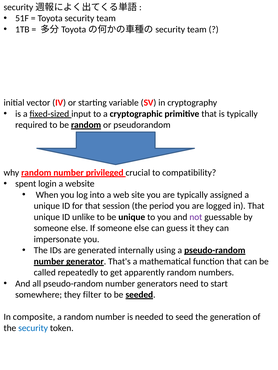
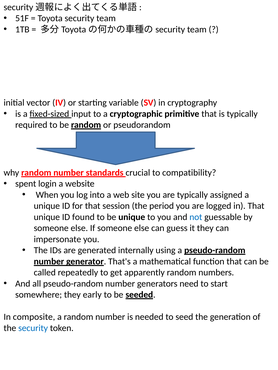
privileged: privileged -> standards
unlike: unlike -> found
not colour: purple -> blue
filter: filter -> early
